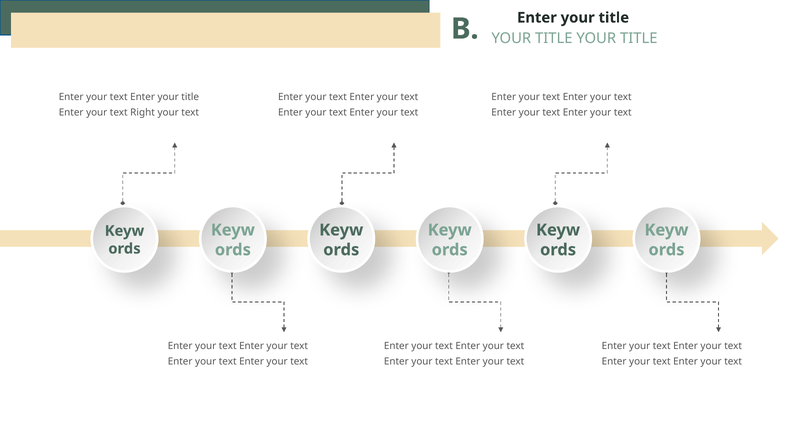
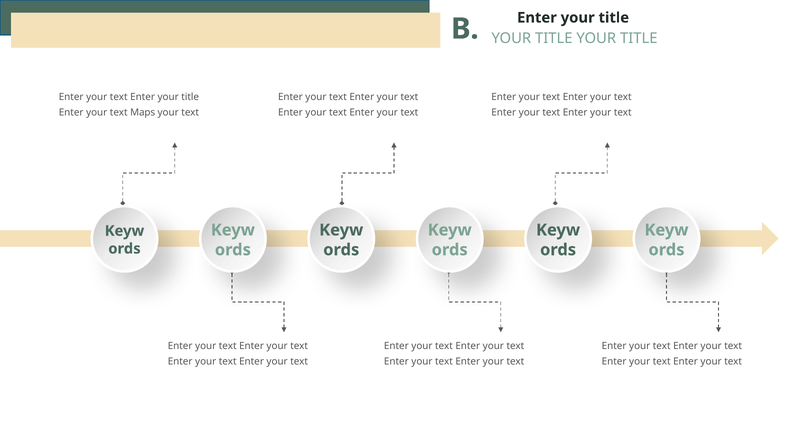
Right: Right -> Maps
